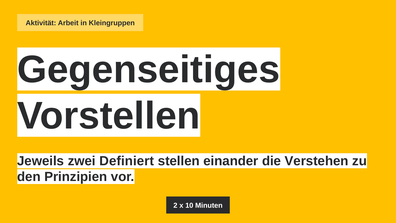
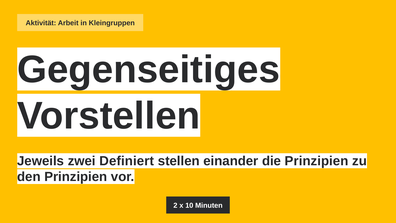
die Verstehen: Verstehen -> Prinzipien
